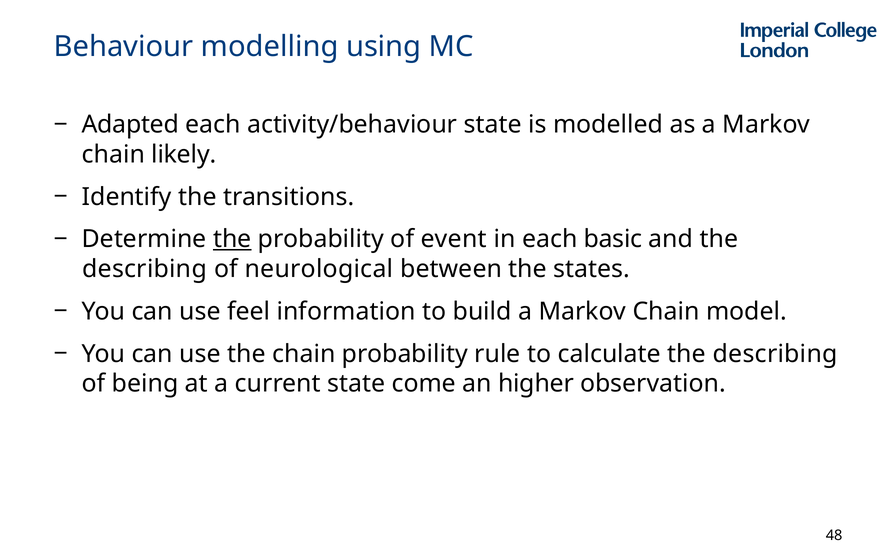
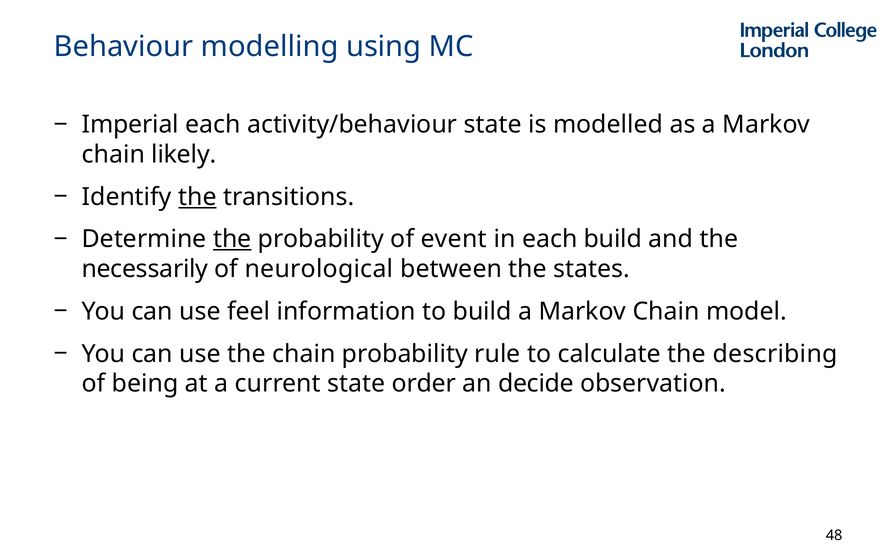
Adapted: Adapted -> Imperial
the at (197, 197) underline: none -> present
each basic: basic -> build
describing at (145, 269): describing -> necessarily
come: come -> order
higher: higher -> decide
